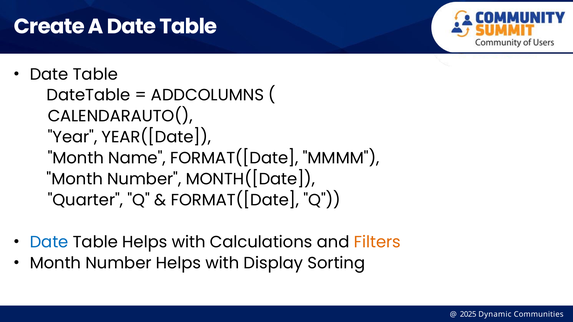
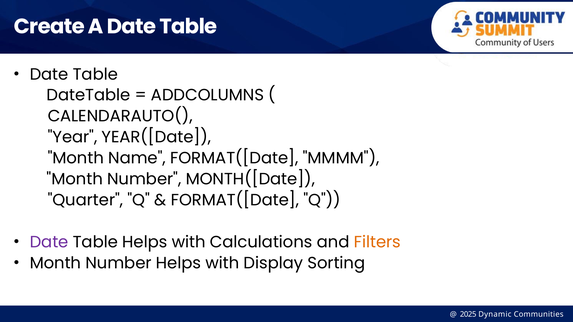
Date at (49, 242) colour: blue -> purple
